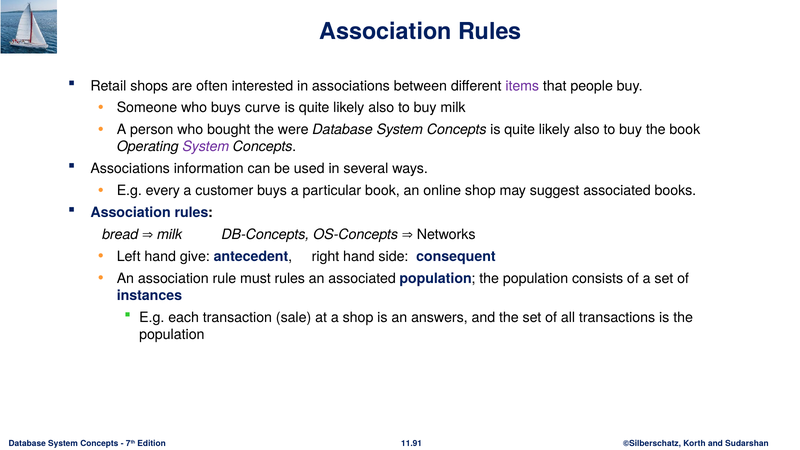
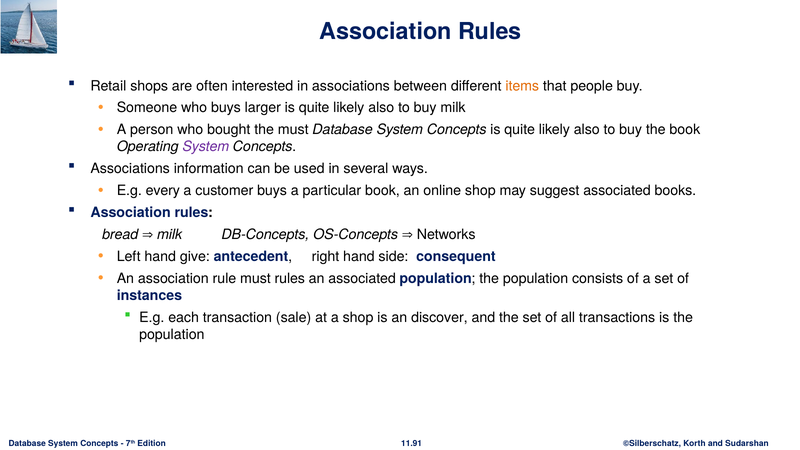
items colour: purple -> orange
curve: curve -> larger
the were: were -> must
answers: answers -> discover
